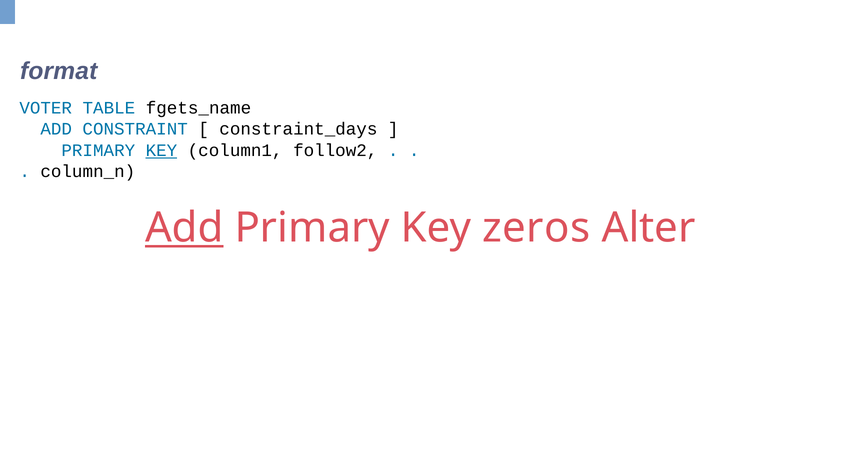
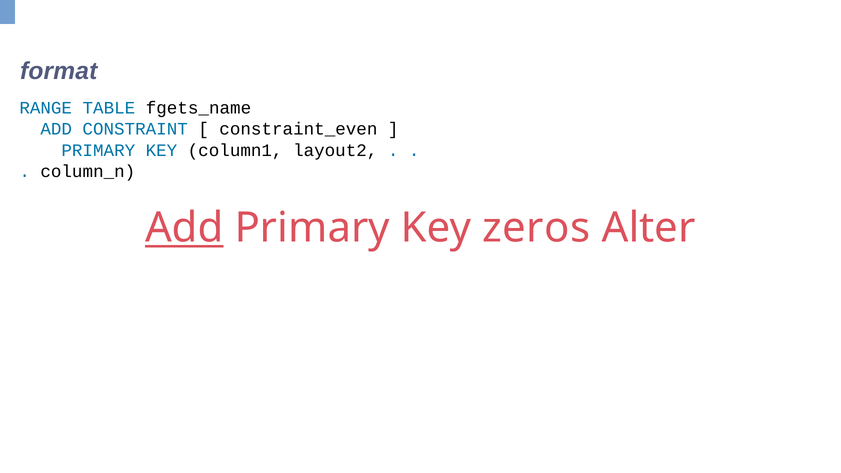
VOTER: VOTER -> RANGE
constraint_days: constraint_days -> constraint_even
KEY at (161, 150) underline: present -> none
follow2: follow2 -> layout2
